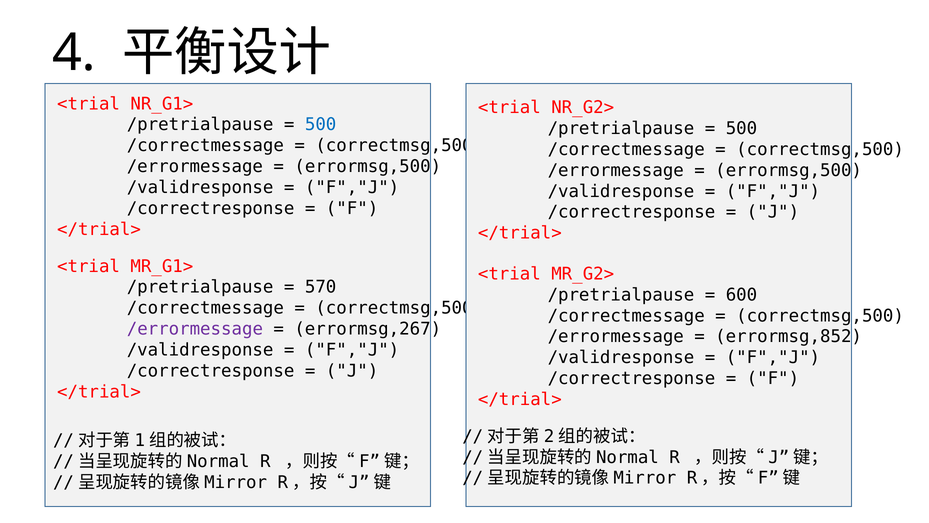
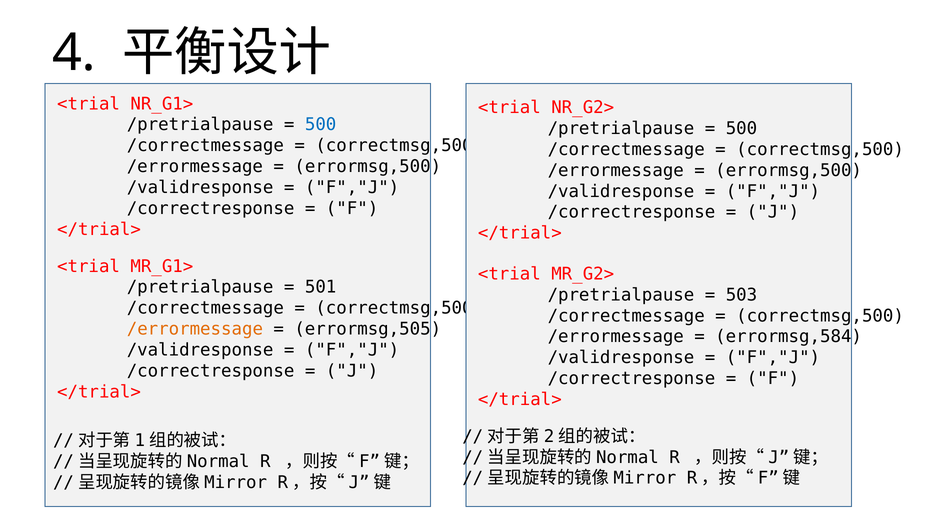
570: 570 -> 501
600: 600 -> 503
/errormessage at (195, 329) colour: purple -> orange
errormsg,267: errormsg,267 -> errormsg,505
errormsg,852: errormsg,852 -> errormsg,584
